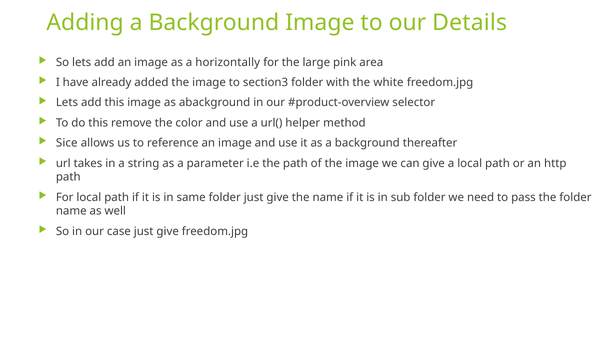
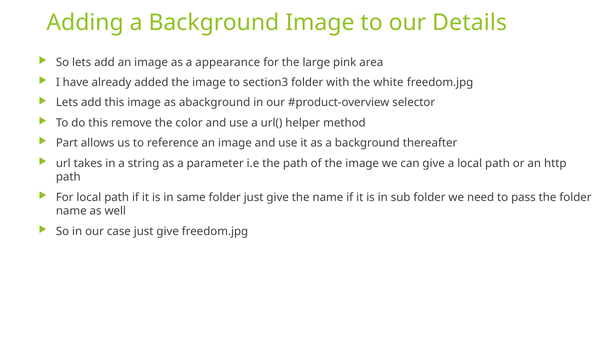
horizontally: horizontally -> appearance
Sice: Sice -> Part
